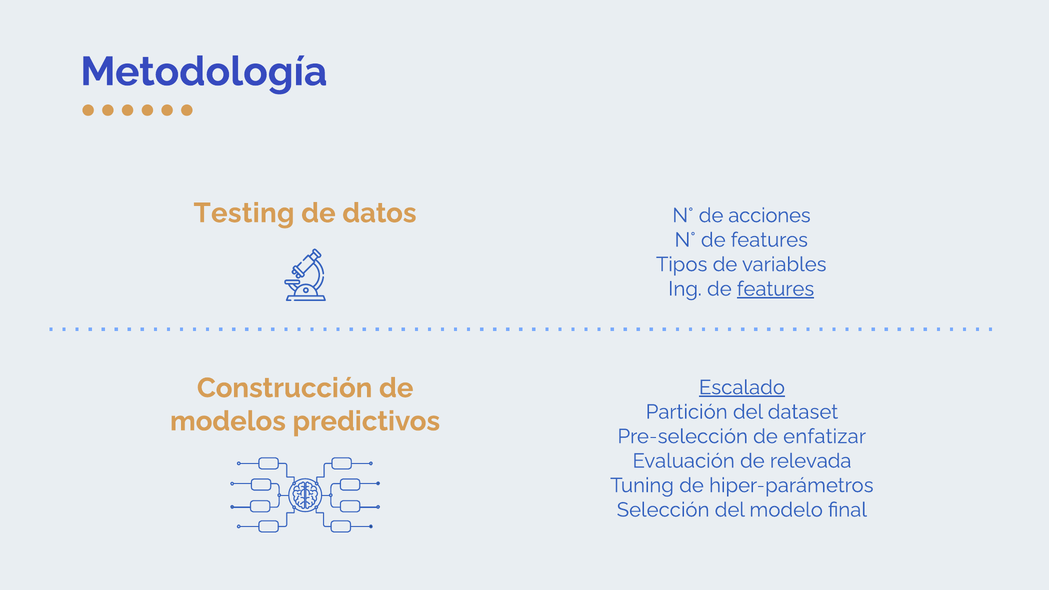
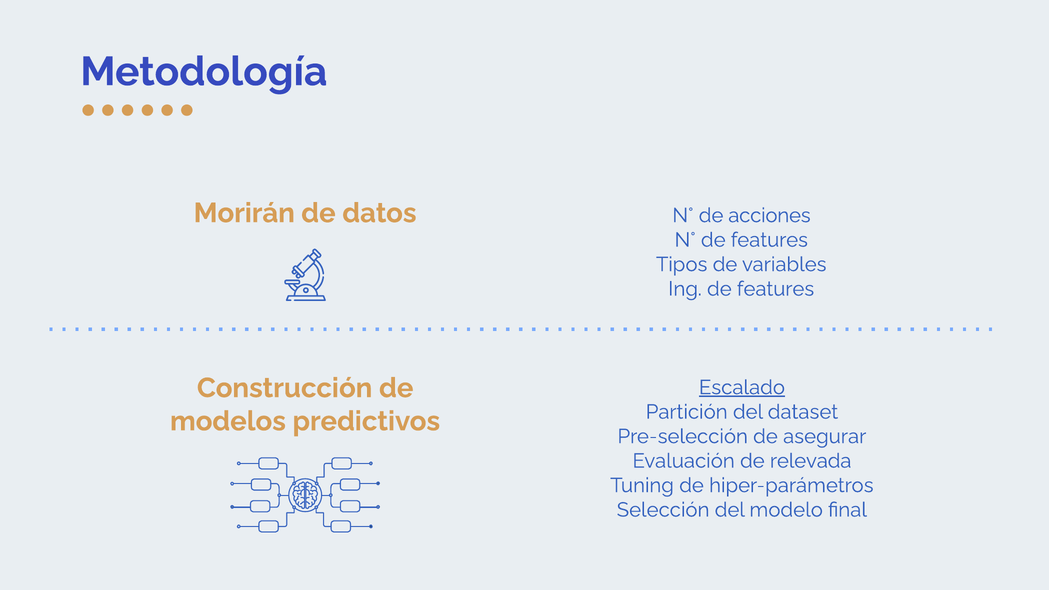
Testing: Testing -> Morirán
features at (776, 289) underline: present -> none
enfatizar: enfatizar -> asegurar
